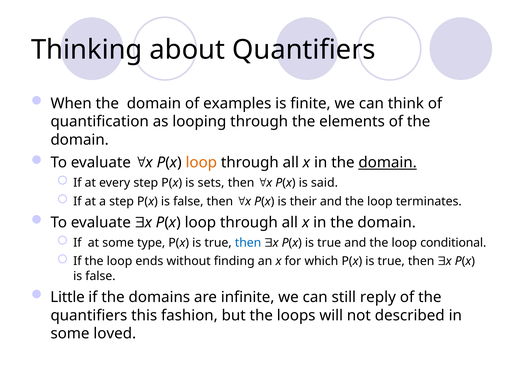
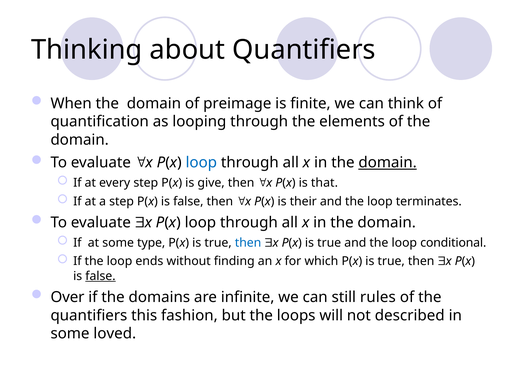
examples: examples -> preimage
loop at (201, 162) colour: orange -> blue
sets: sets -> give
said: said -> that
false at (100, 276) underline: none -> present
Little: Little -> Over
reply: reply -> rules
